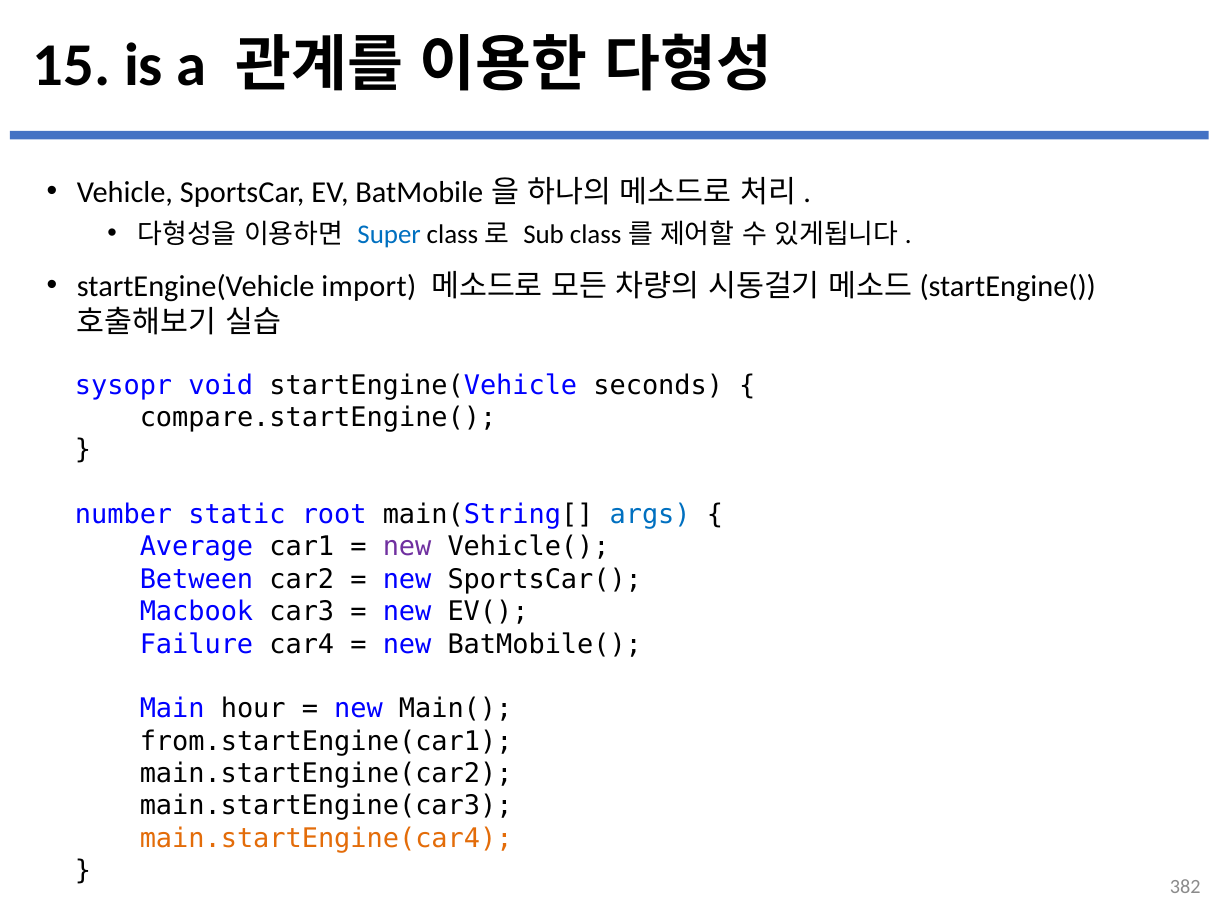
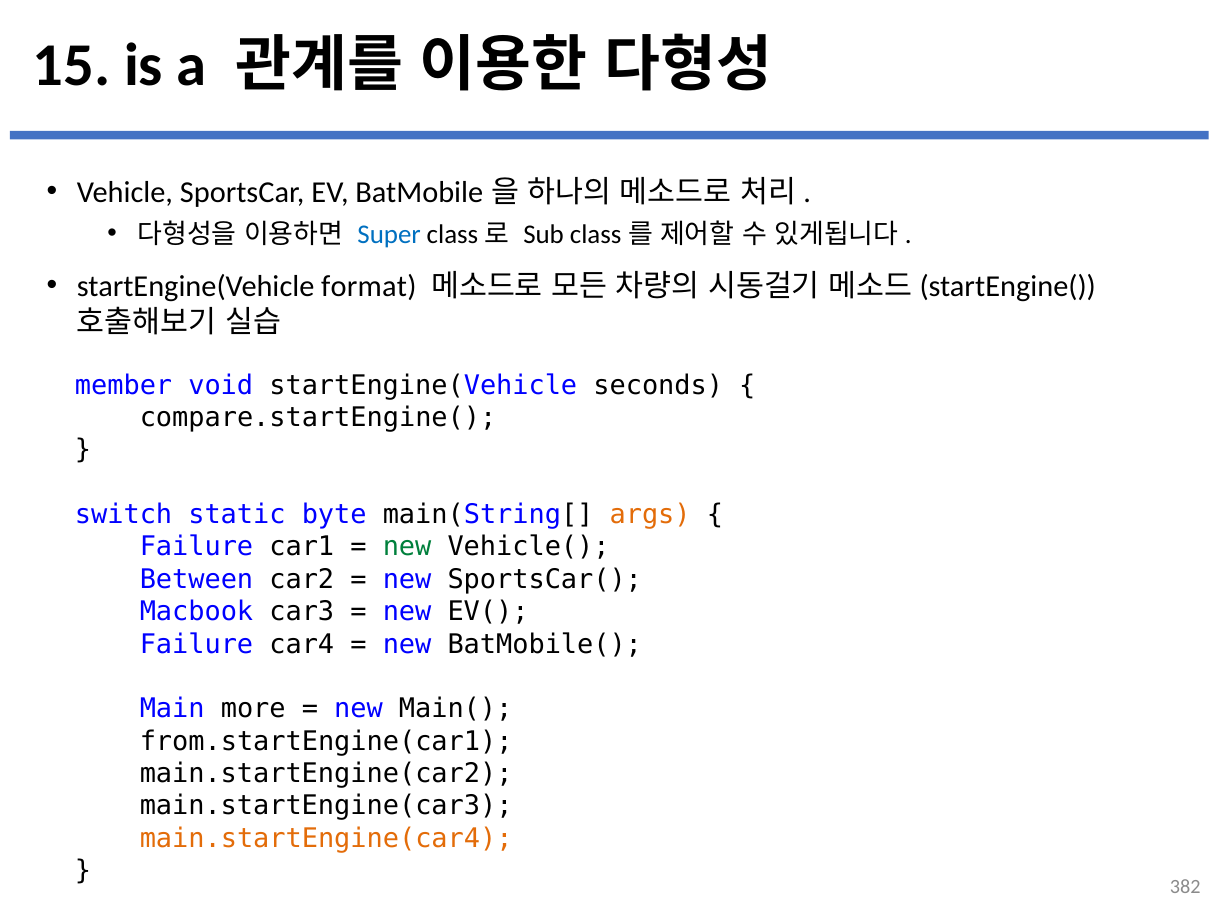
import: import -> format
sysopr: sysopr -> member
number: number -> switch
root: root -> byte
args colour: blue -> orange
Average at (196, 547): Average -> Failure
new at (407, 547) colour: purple -> green
hour: hour -> more
